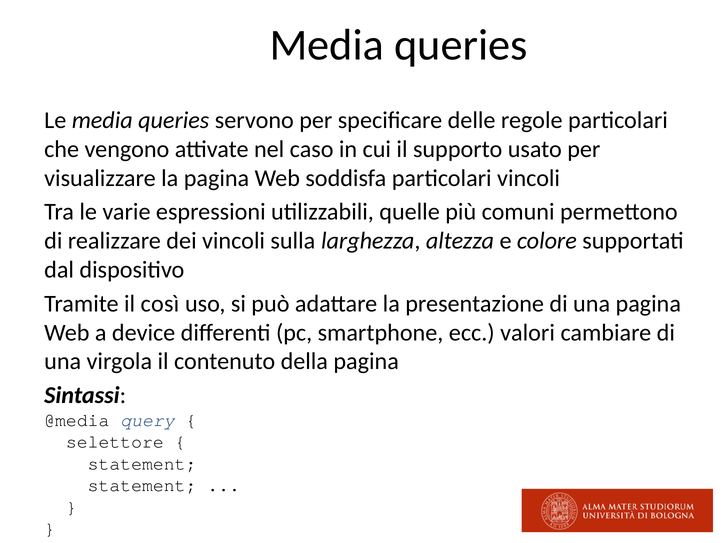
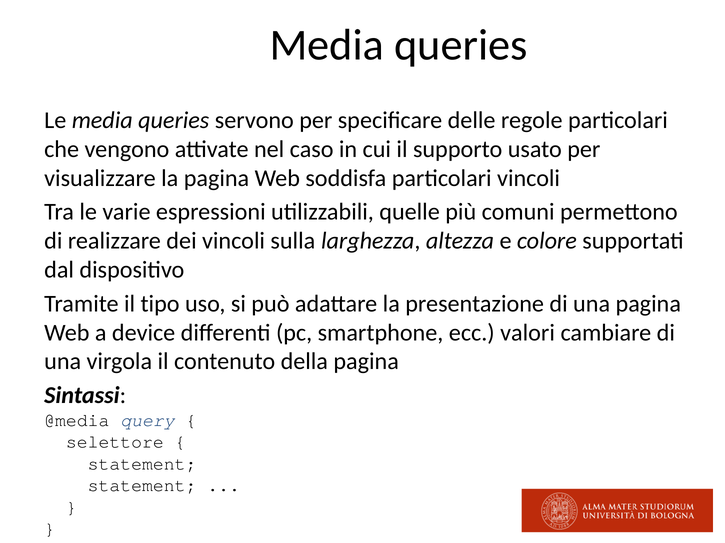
così: così -> tipo
